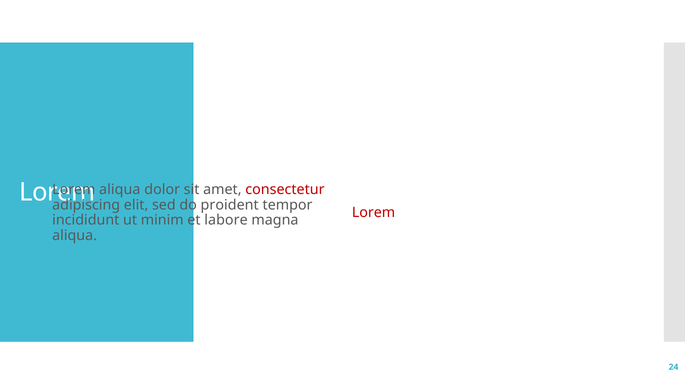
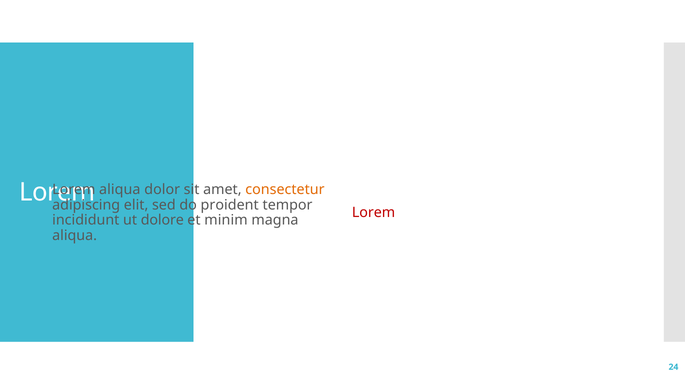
consectetur colour: red -> orange
minim: minim -> dolore
labore: labore -> minim
